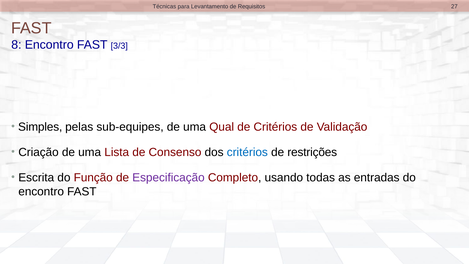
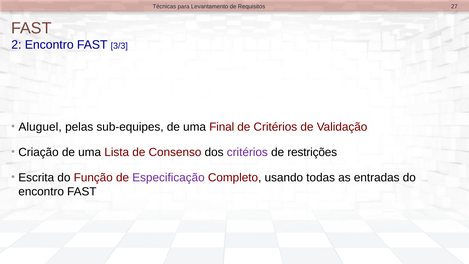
8: 8 -> 2
Simples: Simples -> Aluguel
Qual: Qual -> Final
critérios at (247, 152) colour: blue -> purple
